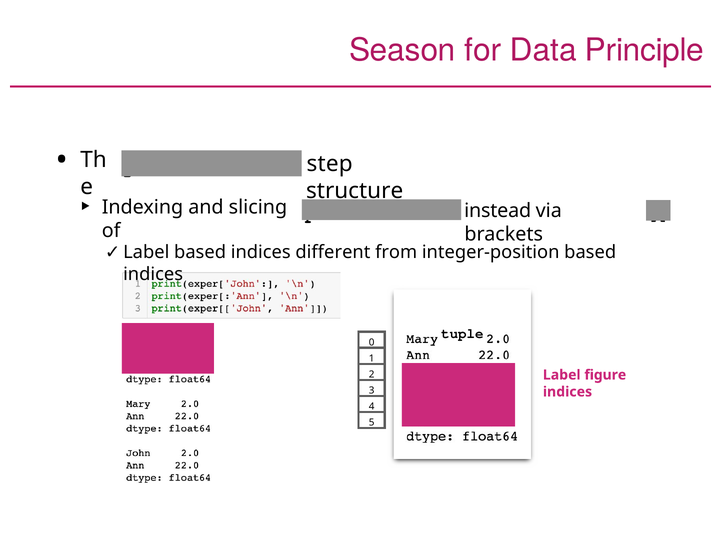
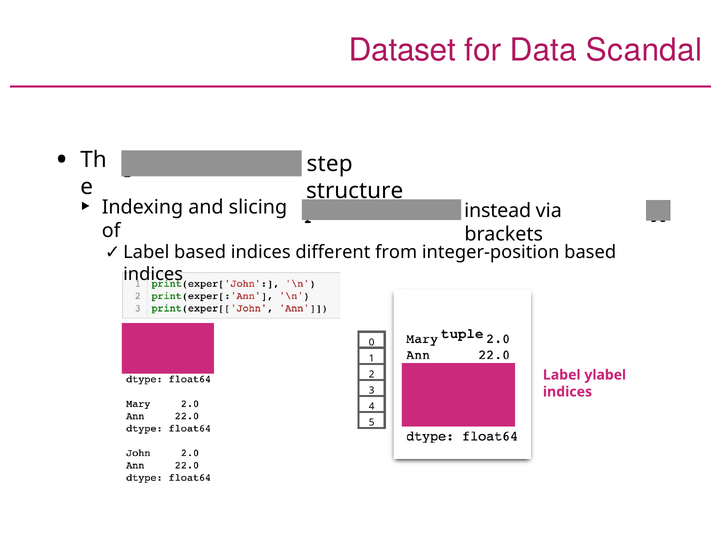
Season: Season -> Dataset
Principle: Principle -> Scandal
figure: figure -> ylabel
